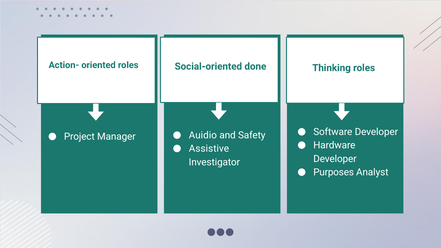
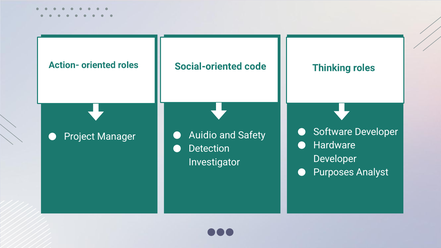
done: done -> code
Assistive: Assistive -> Detection
